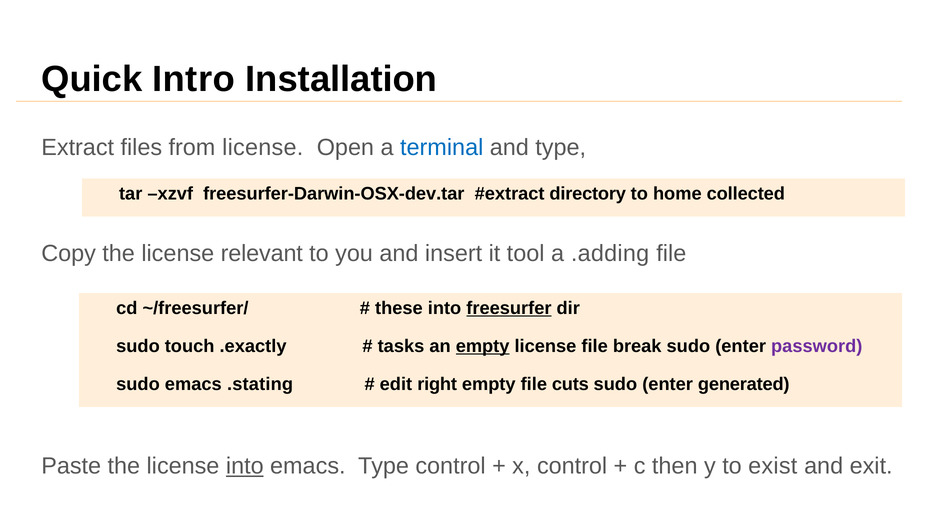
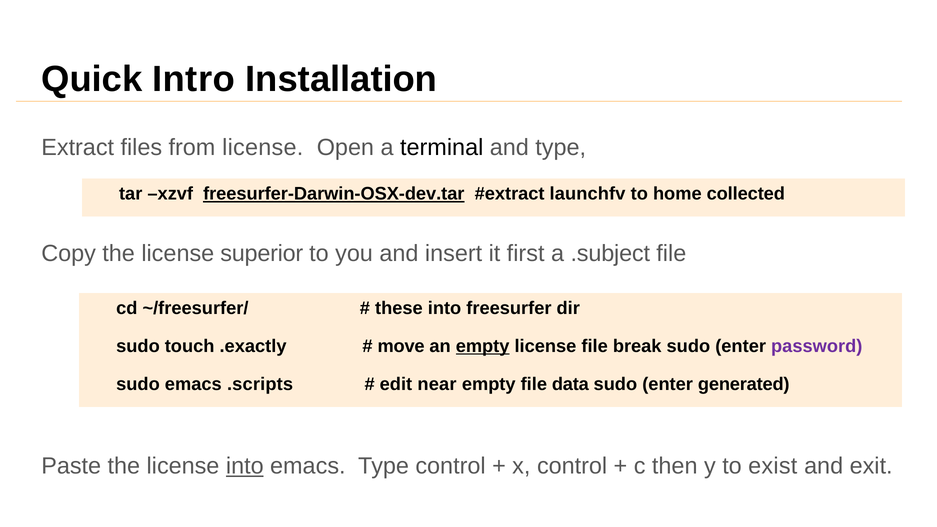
terminal colour: blue -> black
freesurfer-Darwin-OSX-dev.tar underline: none -> present
directory: directory -> launchfv
relevant: relevant -> superior
tool: tool -> first
.adding: .adding -> .subject
freesurfer underline: present -> none
tasks: tasks -> move
.stating: .stating -> .scripts
right: right -> near
cuts: cuts -> data
